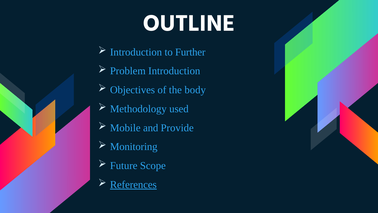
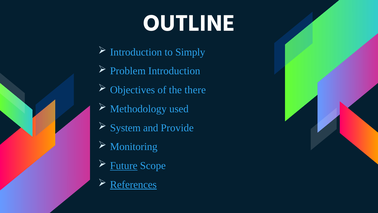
Further: Further -> Simply
body: body -> there
Mobile: Mobile -> System
Future underline: none -> present
